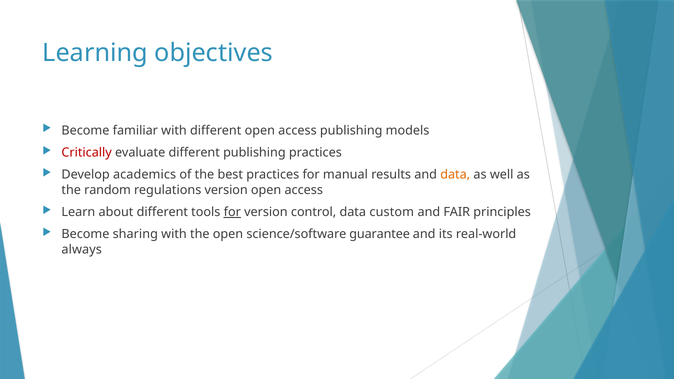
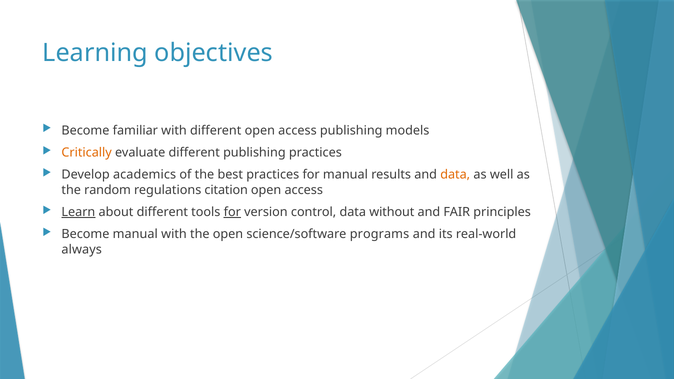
Critically colour: red -> orange
regulations version: version -> citation
Learn underline: none -> present
custom: custom -> without
Become sharing: sharing -> manual
guarantee: guarantee -> programs
